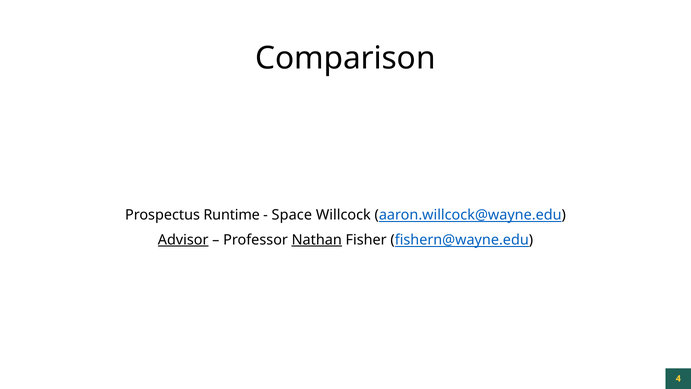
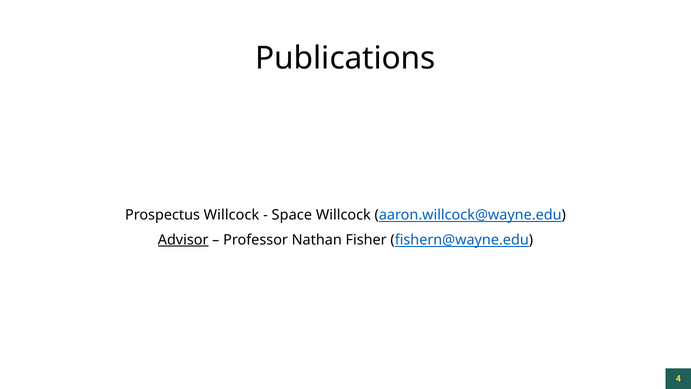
Comparison: Comparison -> Publications
Prospectus Runtime: Runtime -> Willcock
Nathan underline: present -> none
